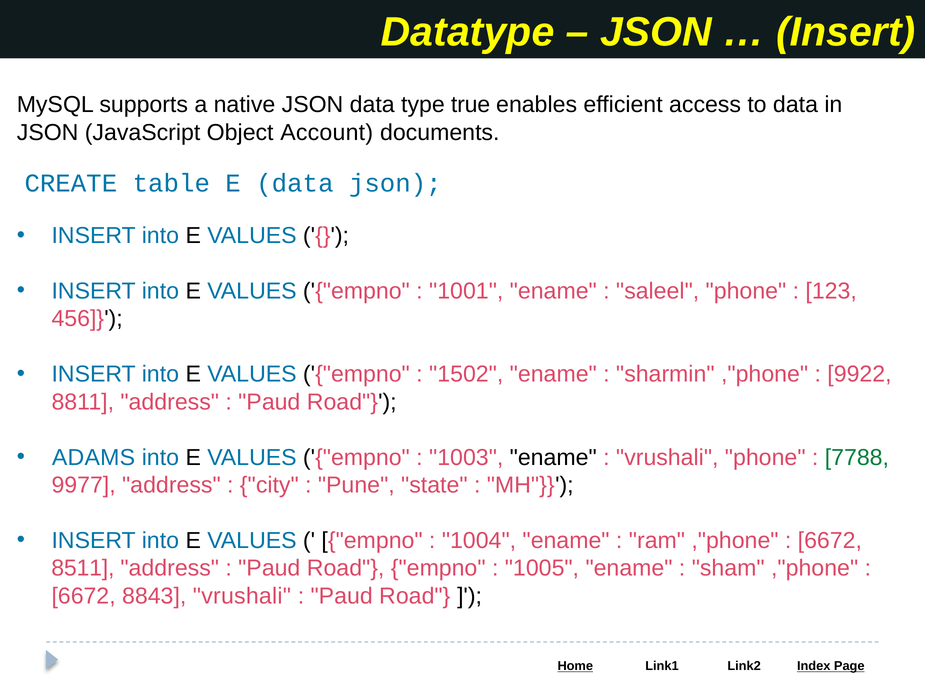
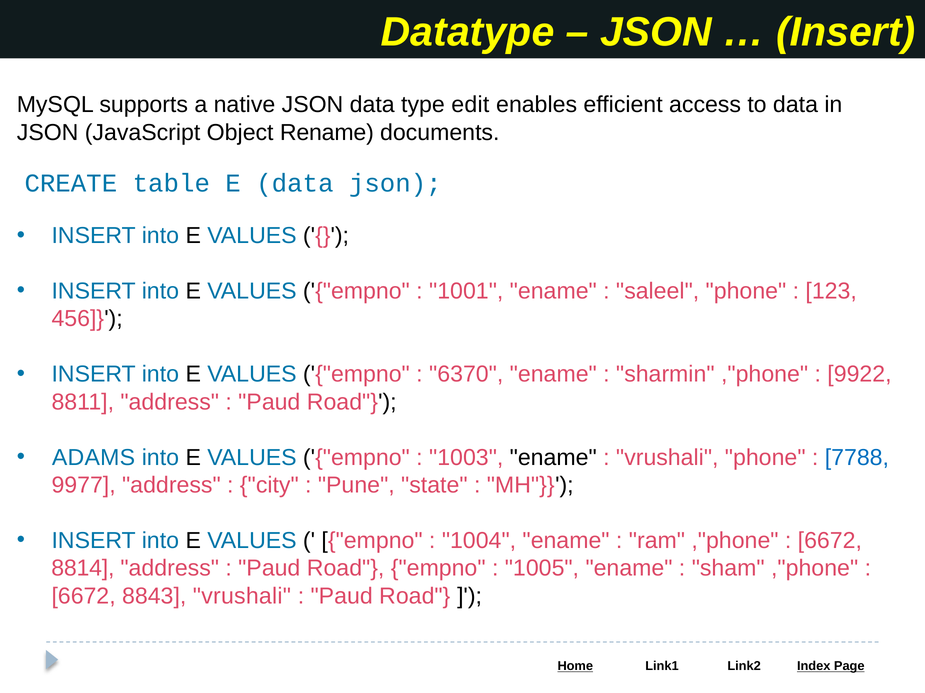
true: true -> edit
Account: Account -> Rename
1502: 1502 -> 6370
7788 colour: green -> blue
8511: 8511 -> 8814
